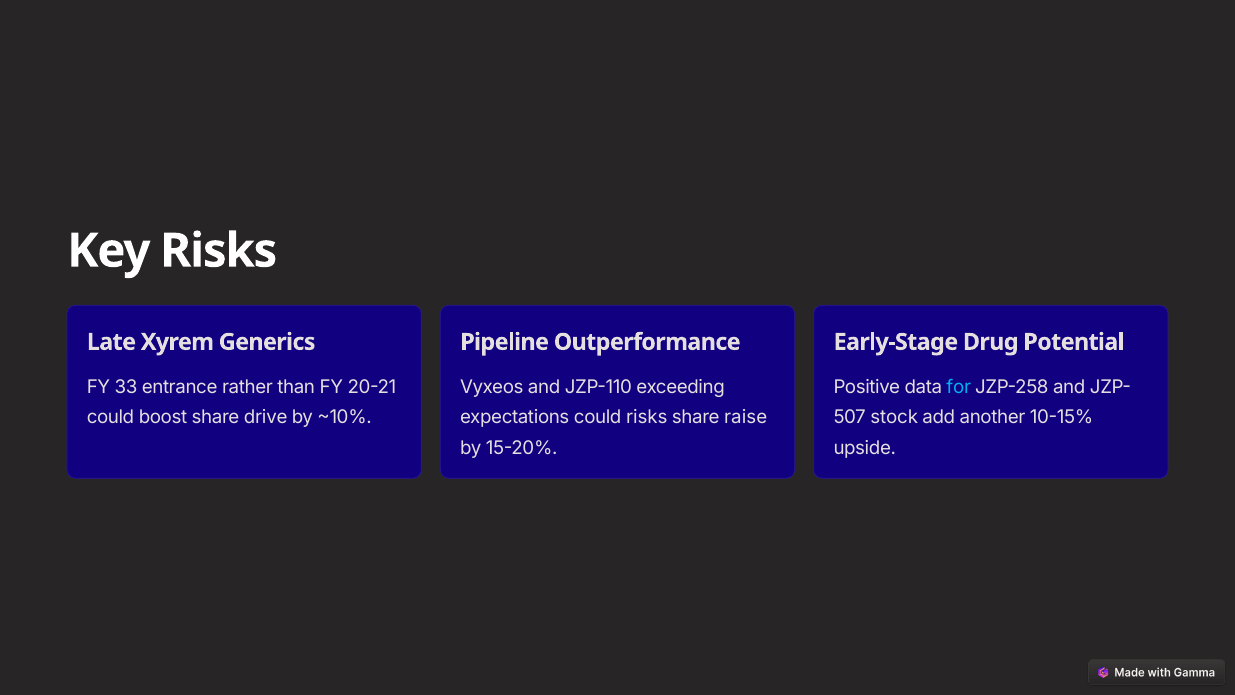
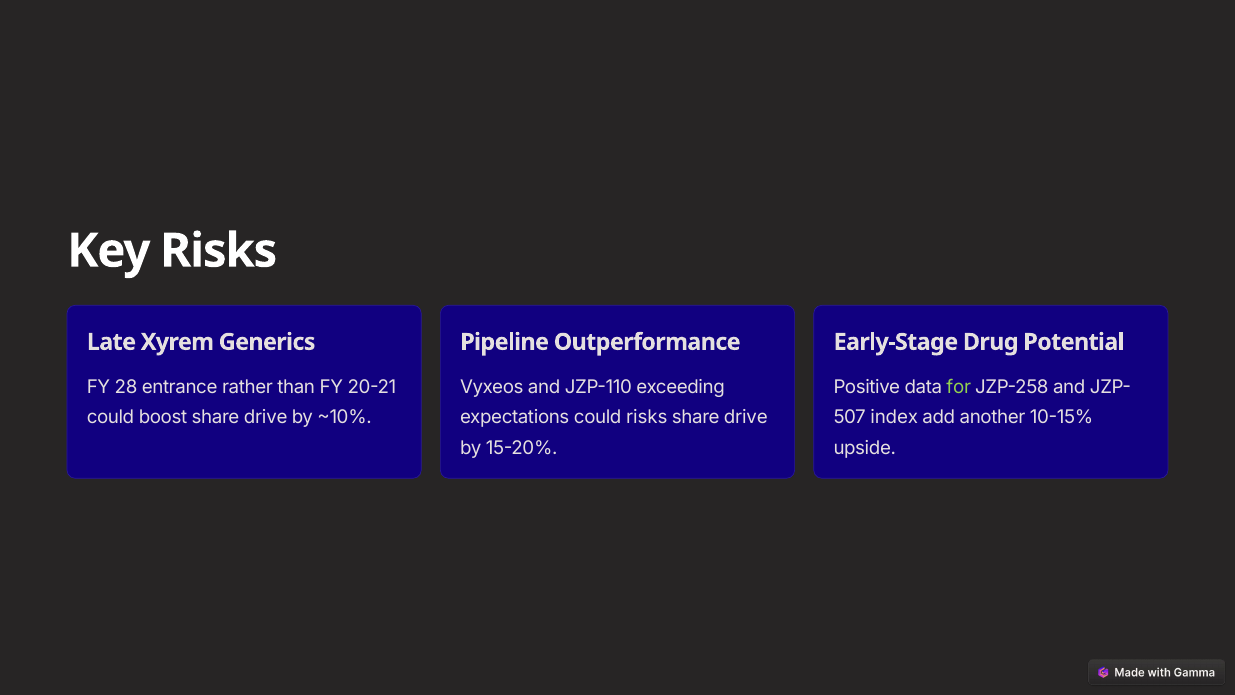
33: 33 -> 28
for colour: light blue -> light green
raise at (746, 417): raise -> drive
stock: stock -> index
